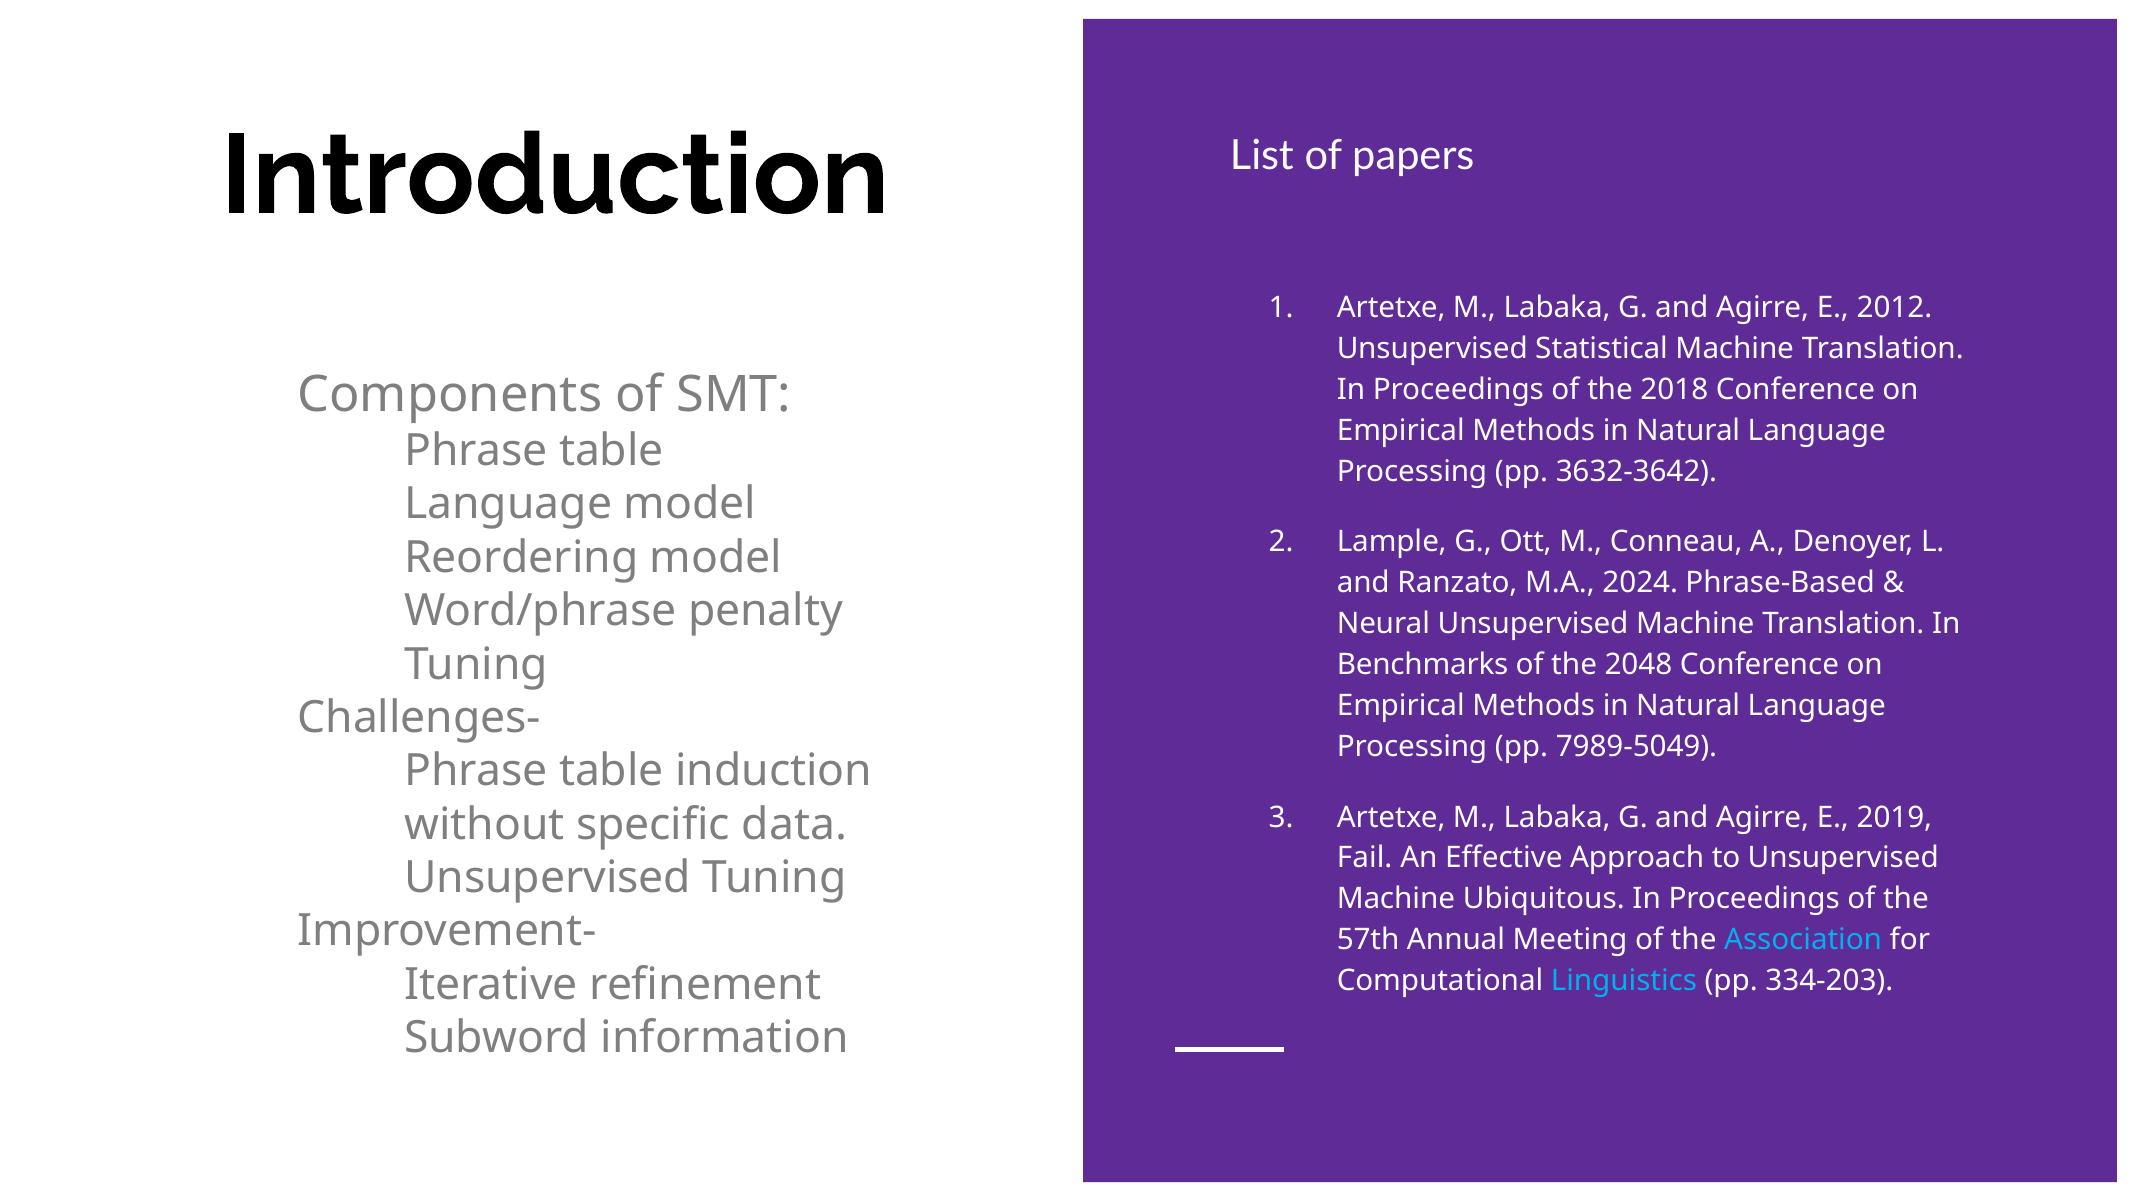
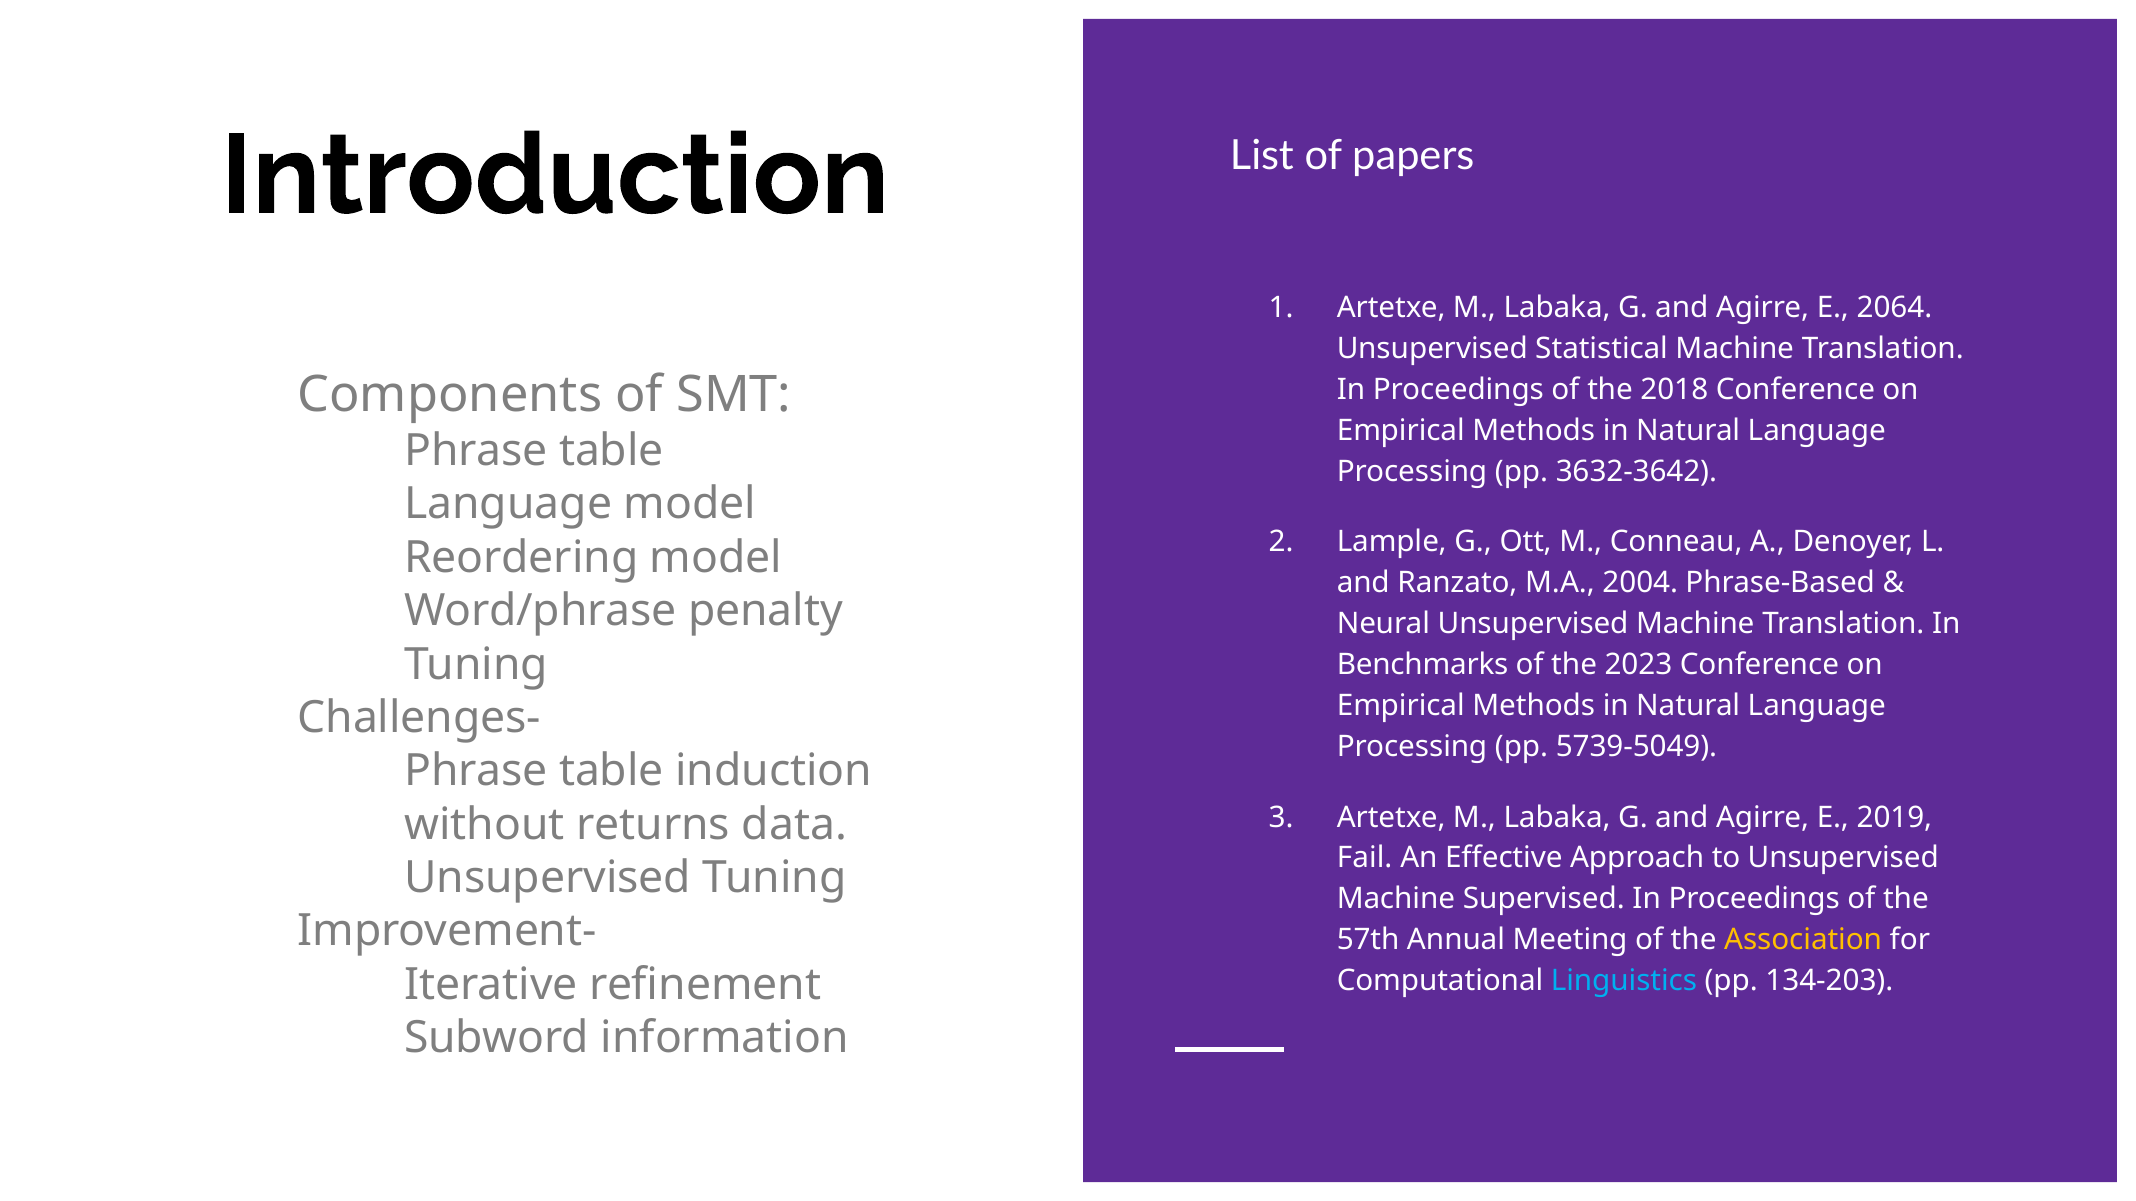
2012: 2012 -> 2064
2024: 2024 -> 2004
2048: 2048 -> 2023
7989-5049: 7989-5049 -> 5739-5049
specific: specific -> returns
Ubiquitous: Ubiquitous -> Supervised
Association colour: light blue -> yellow
334-203: 334-203 -> 134-203
